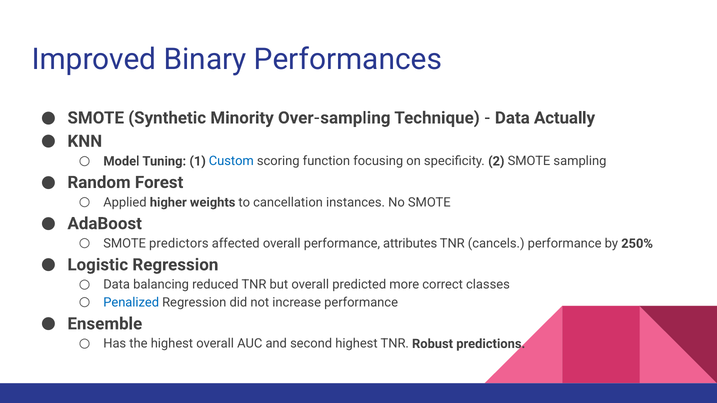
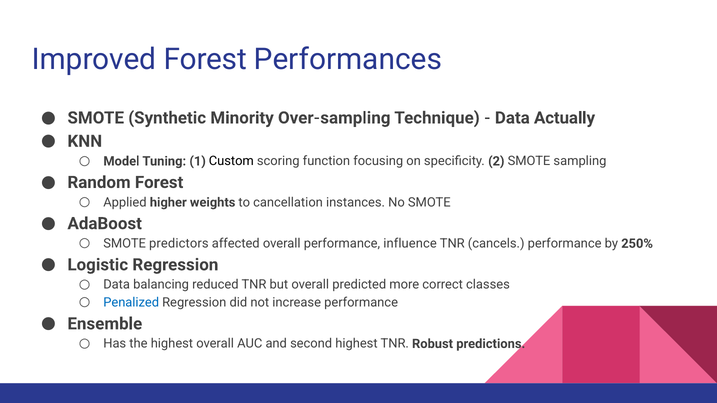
Improved Binary: Binary -> Forest
Custom colour: blue -> black
attributes: attributes -> influence
